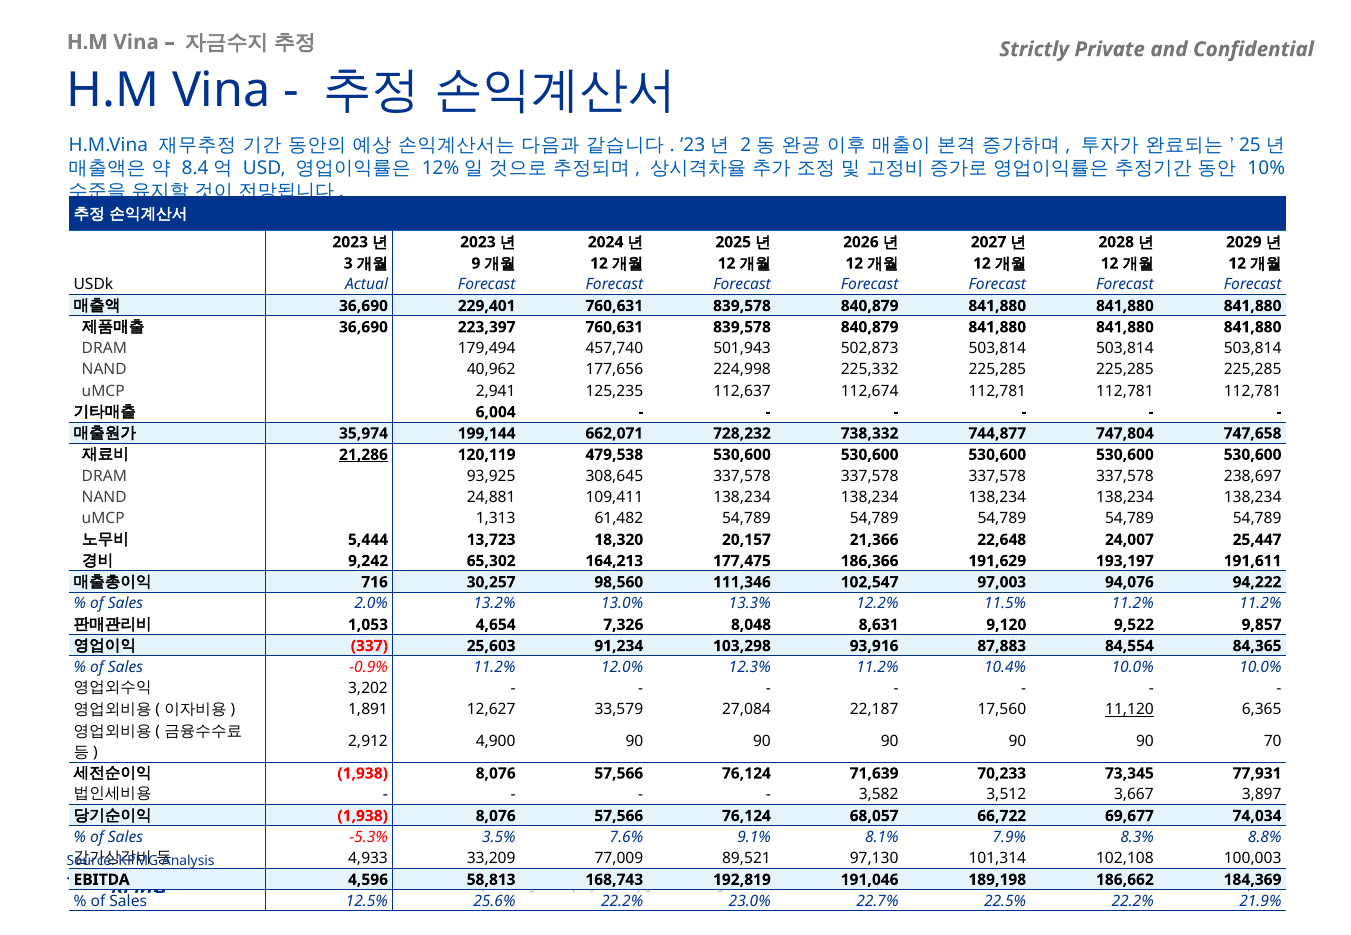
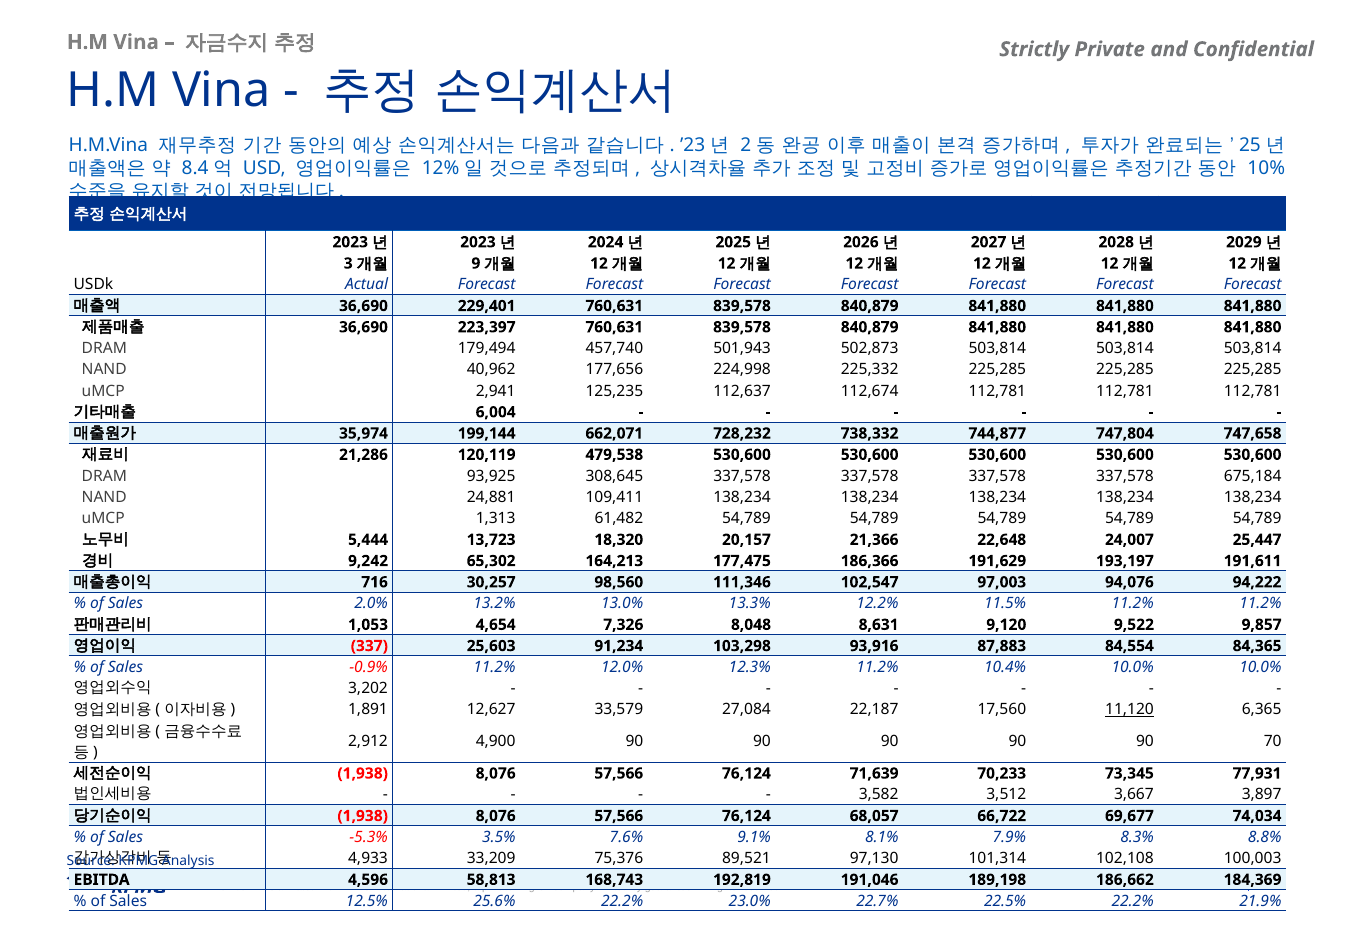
21,286 underline: present -> none
238,697: 238,697 -> 675,184
77,009: 77,009 -> 75,376
